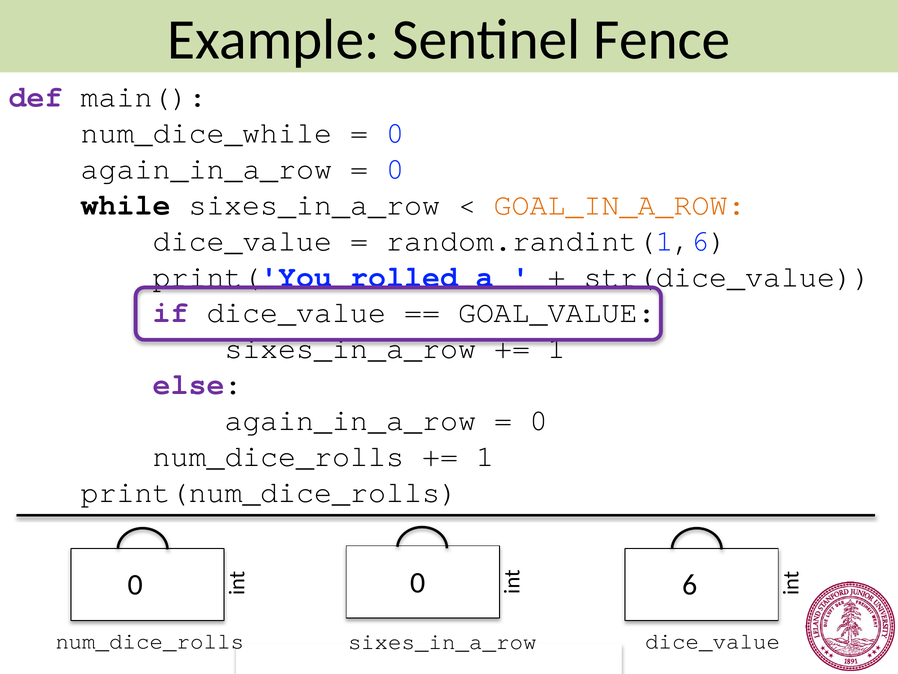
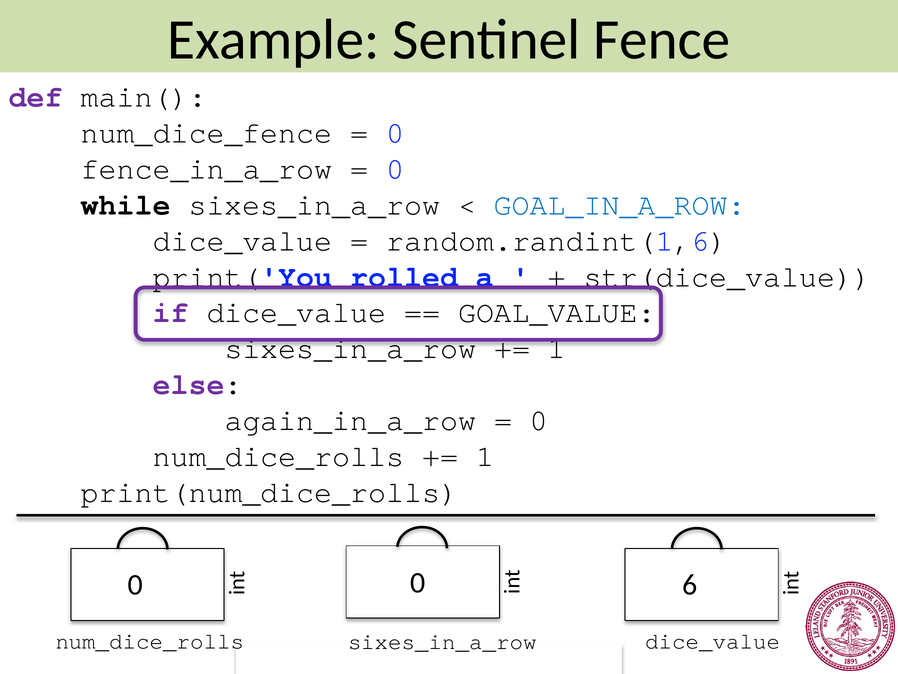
num_dice_while: num_dice_while -> num_dice_fence
again_in_a_row at (207, 169): again_in_a_row -> fence_in_a_row
GOAL_IN_A_ROW colour: orange -> blue
